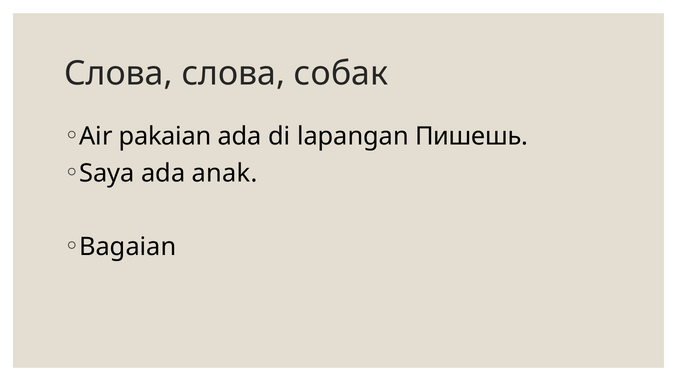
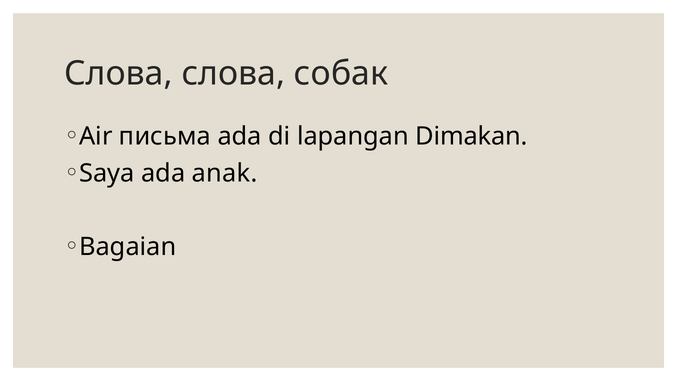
pakaian: pakaian -> письма
Пишешь: Пишешь -> Dimakan
